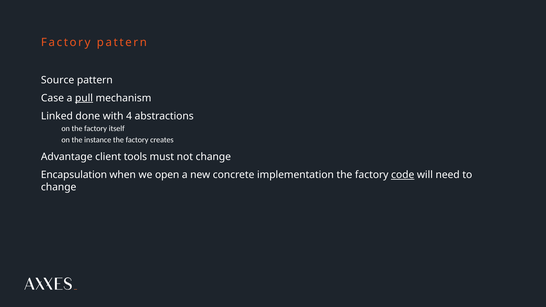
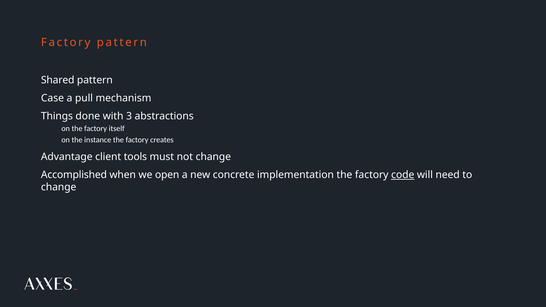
Source: Source -> Shared
pull underline: present -> none
Linked: Linked -> Things
4: 4 -> 3
Encapsulation: Encapsulation -> Accomplished
